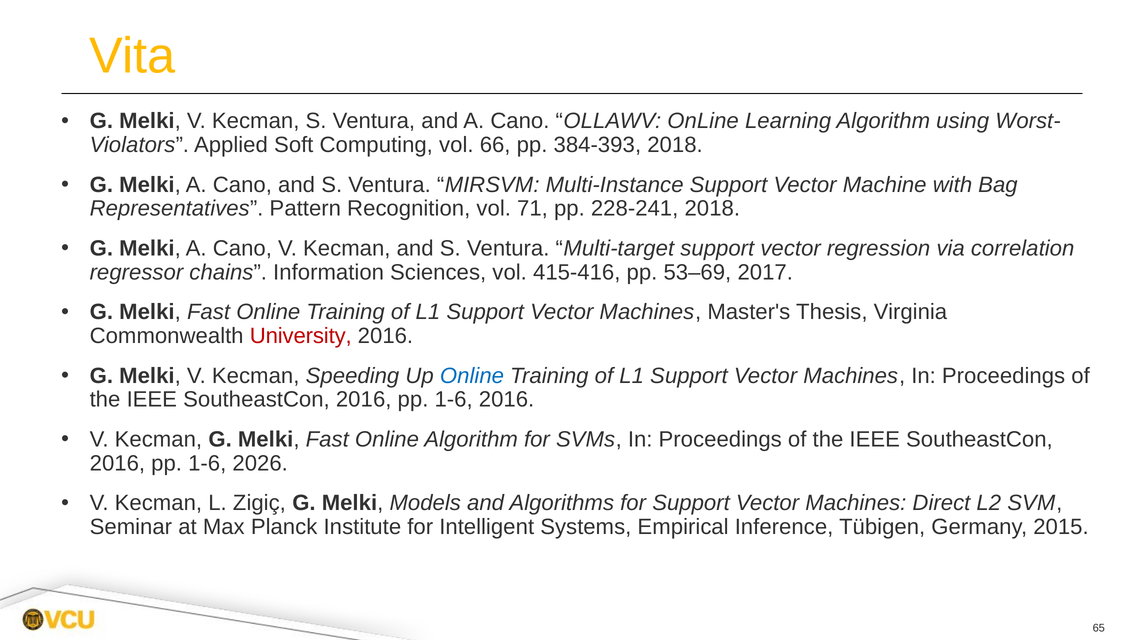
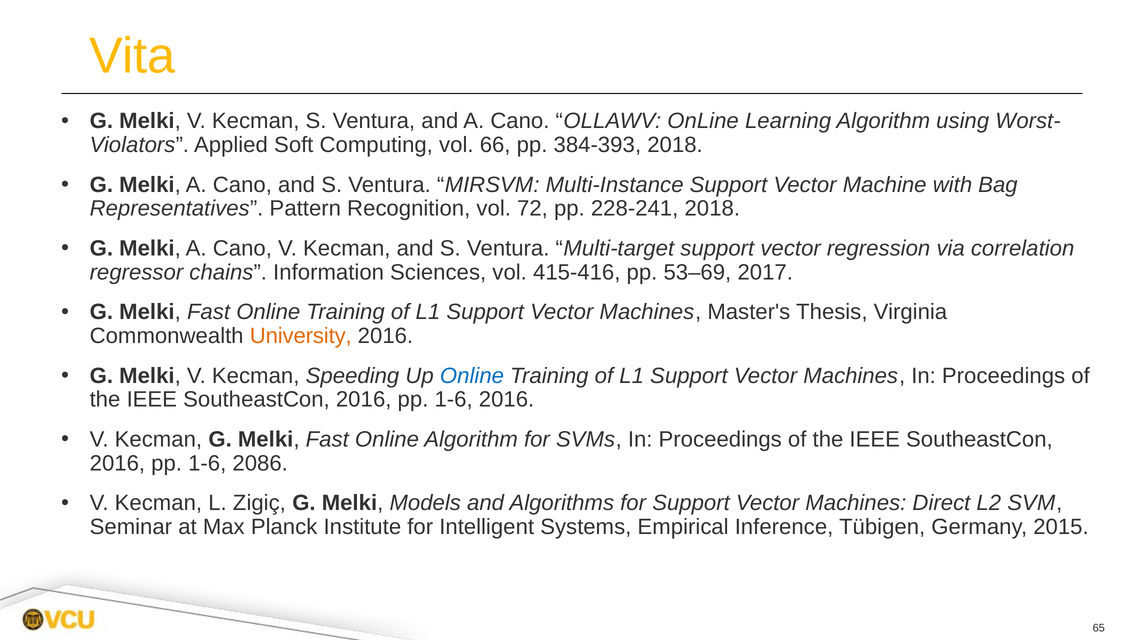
71: 71 -> 72
University colour: red -> orange
2026: 2026 -> 2086
